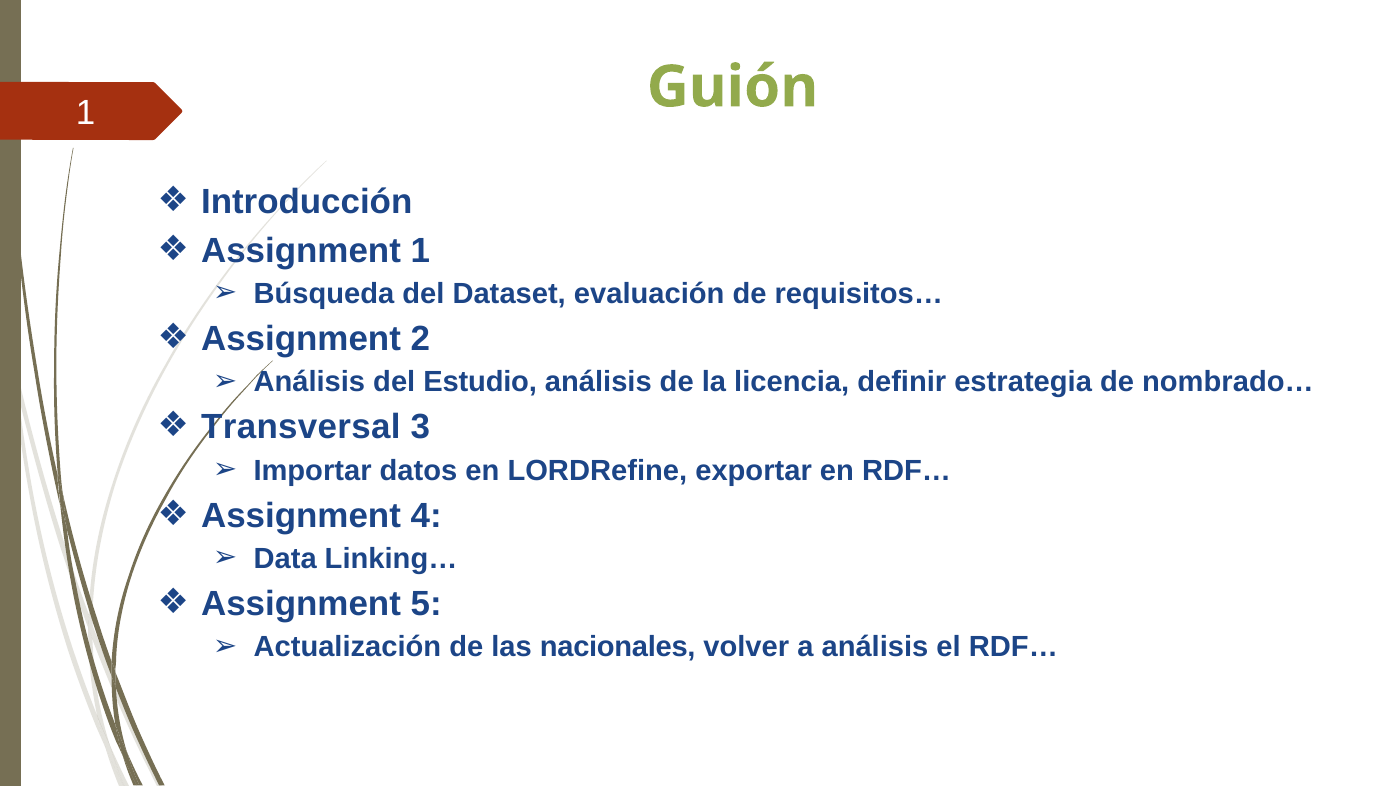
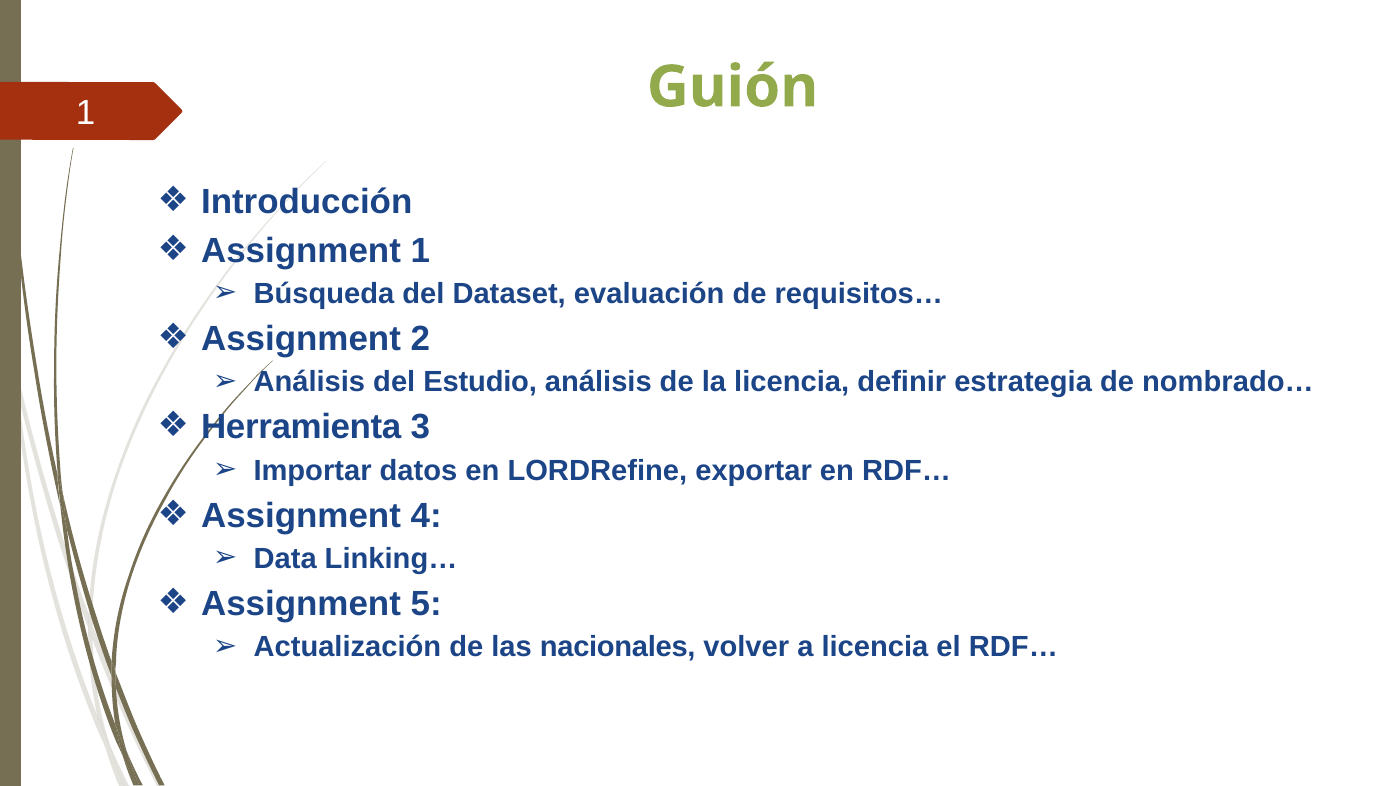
Transversal: Transversal -> Herramienta
a análisis: análisis -> licencia
